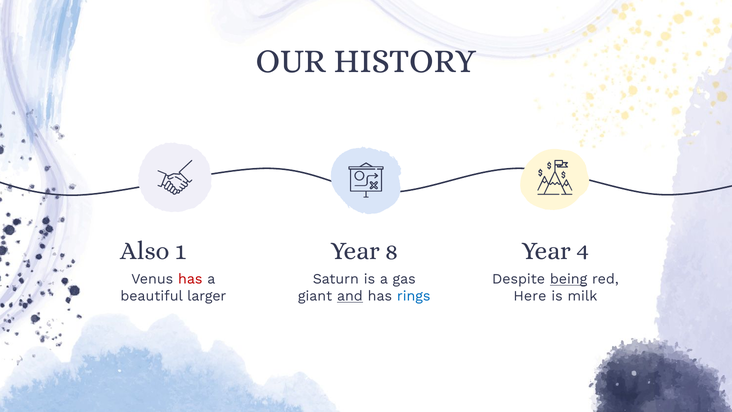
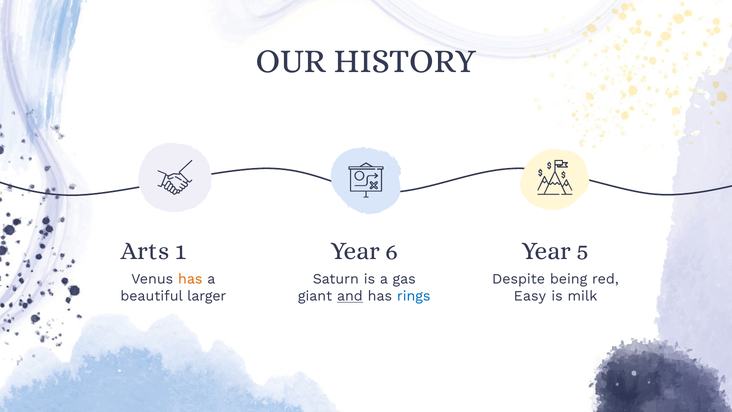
Also: Also -> Arts
8: 8 -> 6
4: 4 -> 5
has at (190, 279) colour: red -> orange
being underline: present -> none
Here: Here -> Easy
